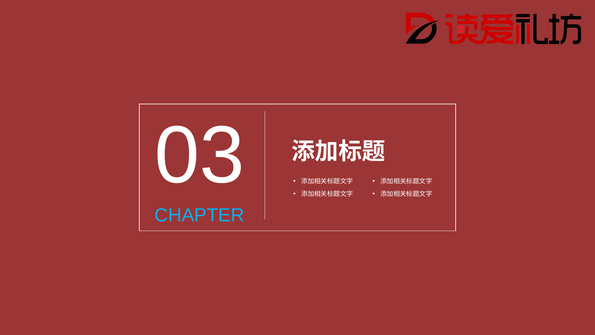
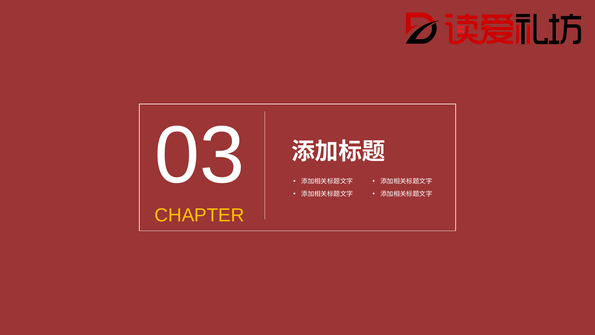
CHAPTER colour: light blue -> yellow
